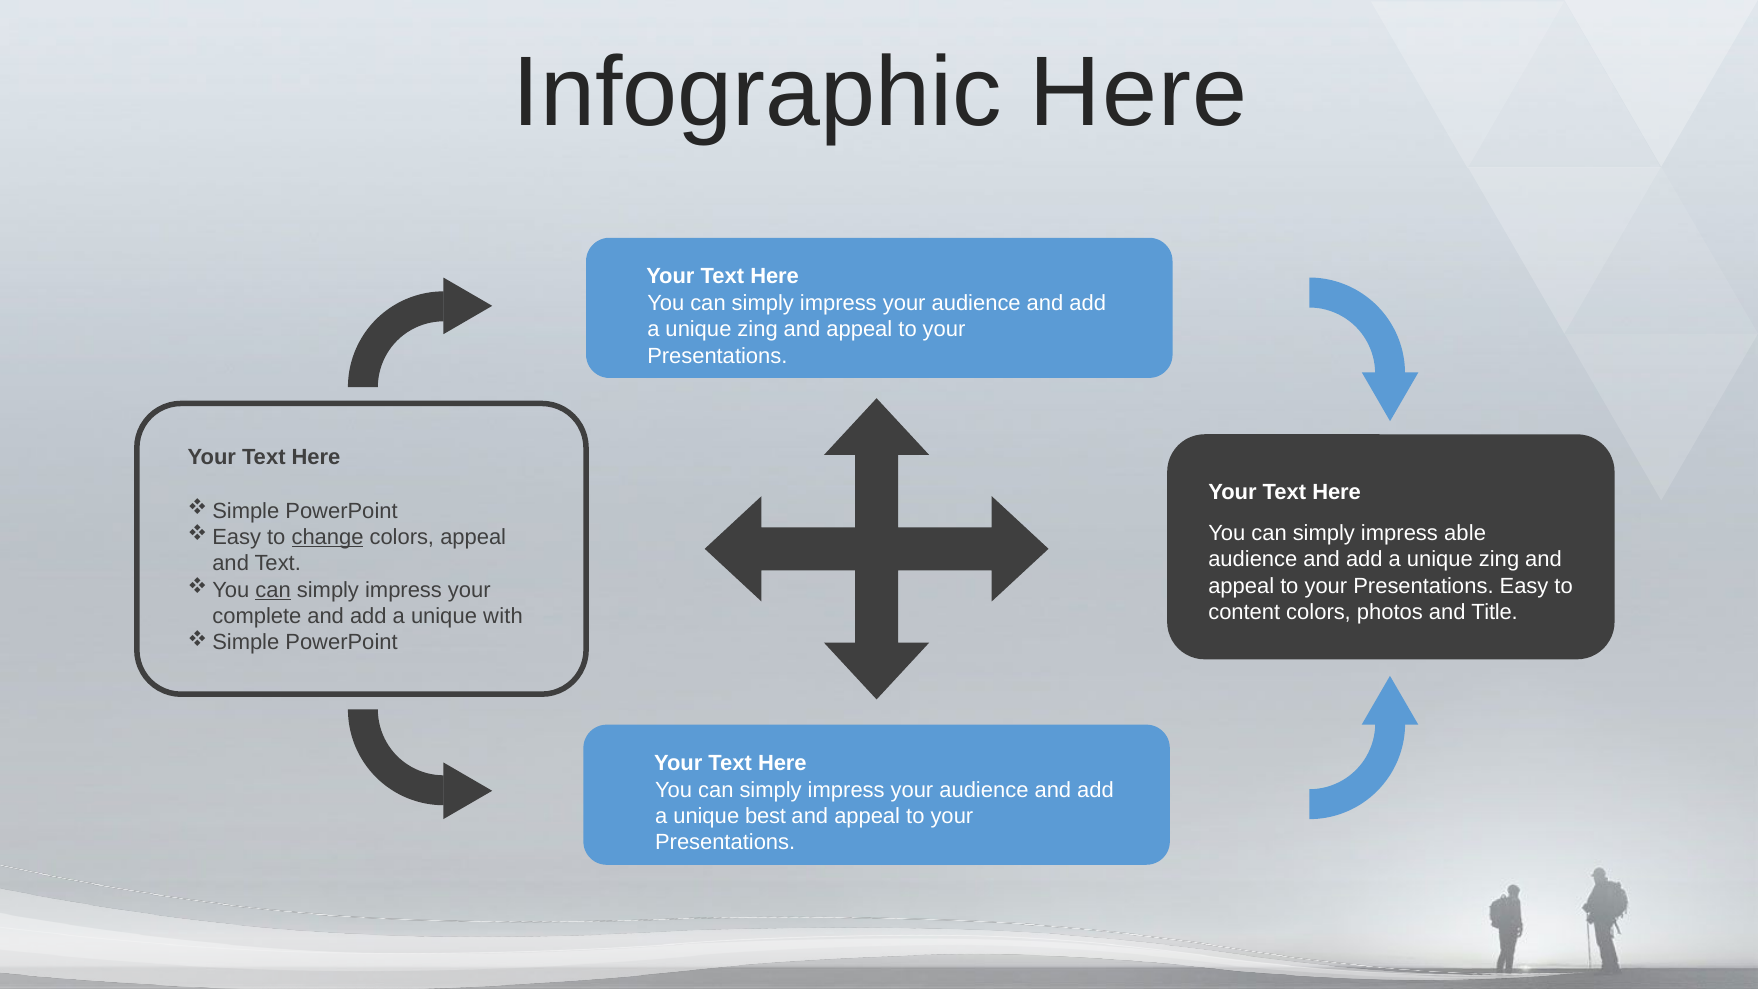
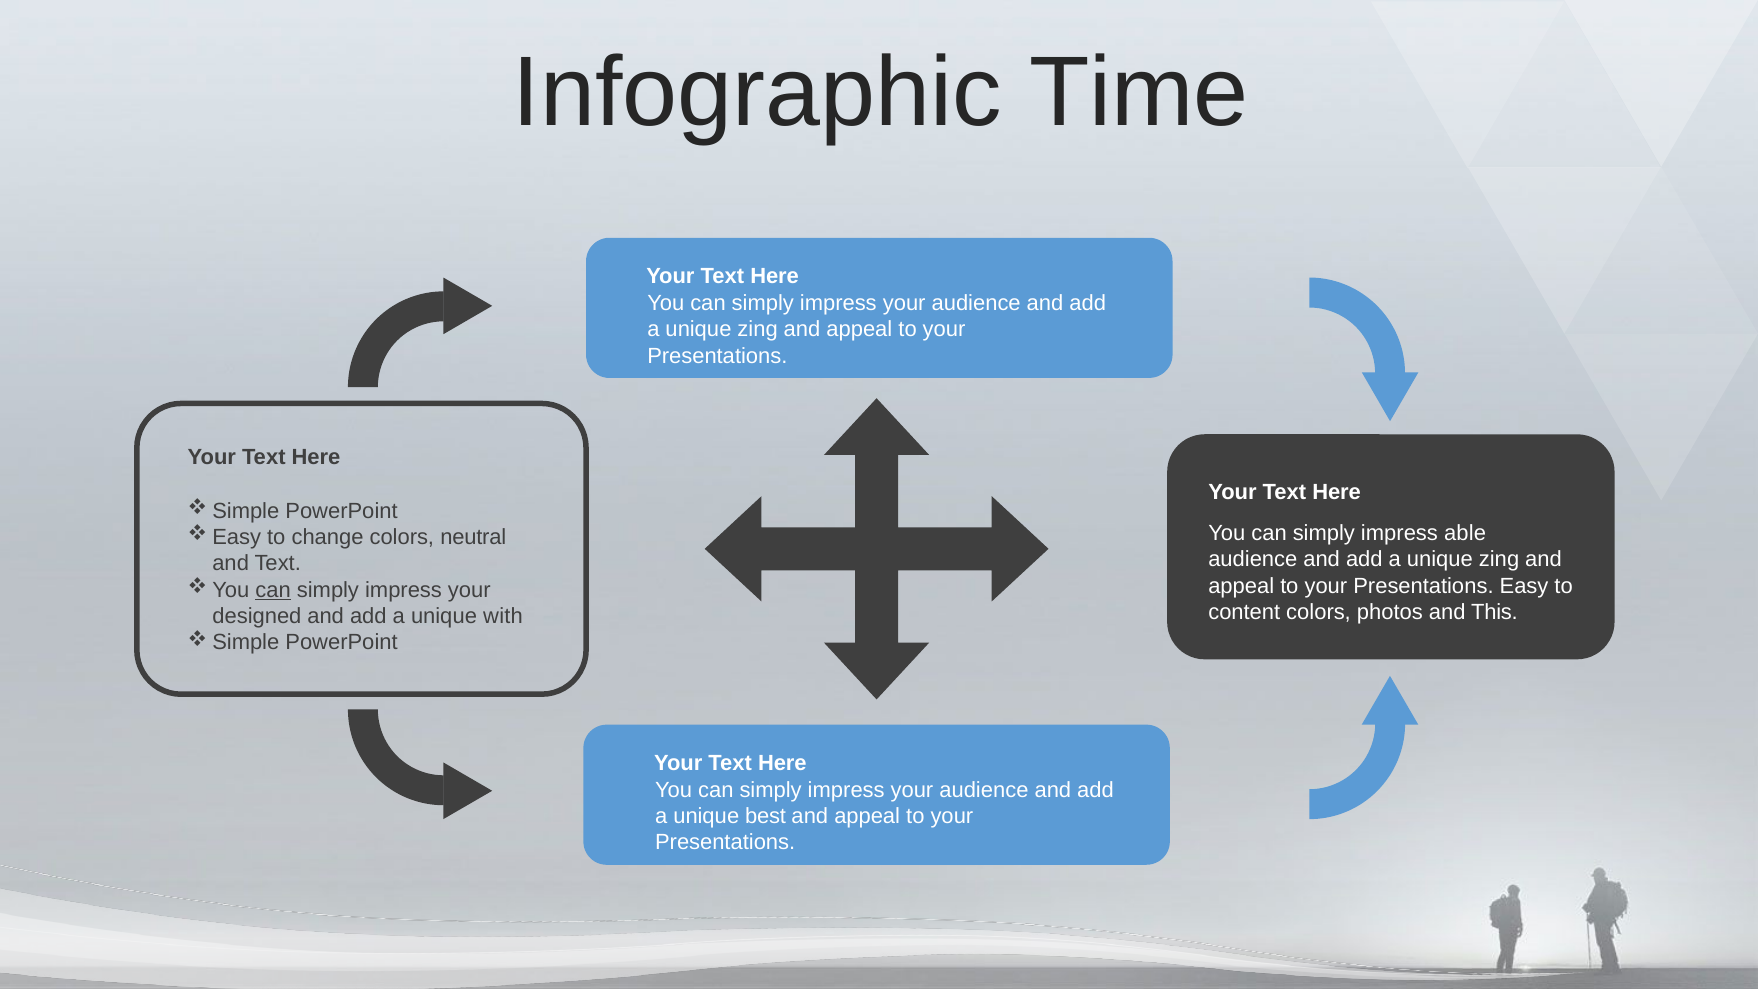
Infographic Here: Here -> Time
change underline: present -> none
colors appeal: appeal -> neutral
Title: Title -> This
complete: complete -> designed
